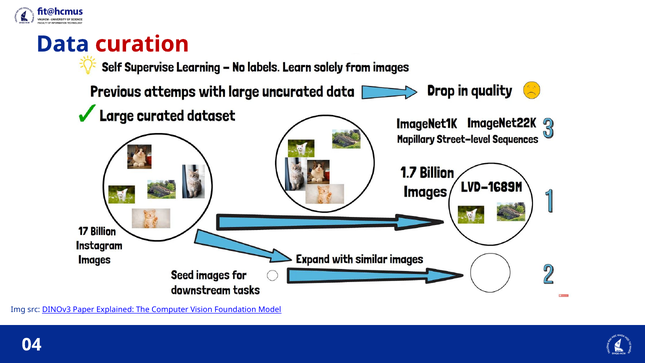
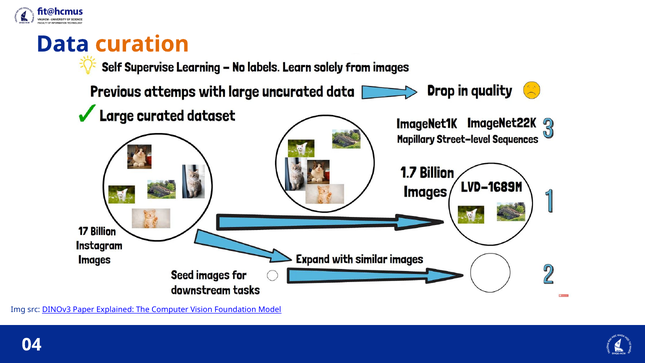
curation colour: red -> orange
